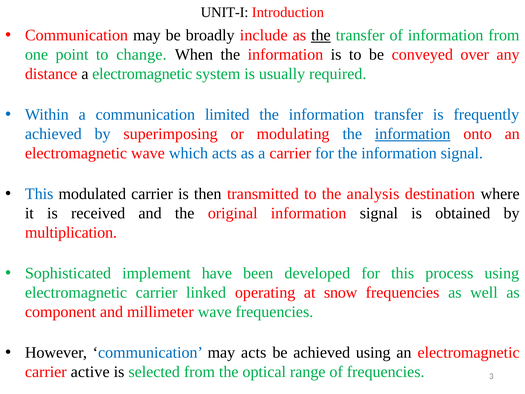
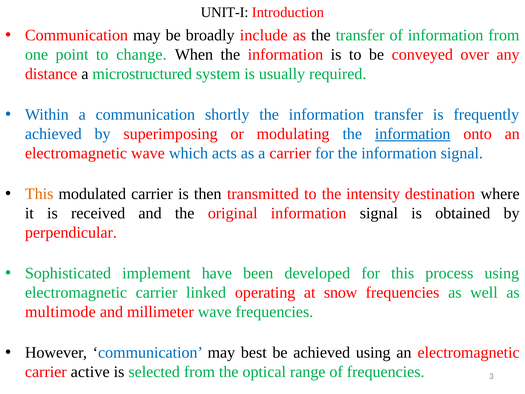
the at (321, 35) underline: present -> none
a electromagnetic: electromagnetic -> microstructured
limited: limited -> shortly
This at (39, 194) colour: blue -> orange
analysis: analysis -> intensity
multiplication: multiplication -> perpendicular
component: component -> multimode
may acts: acts -> best
